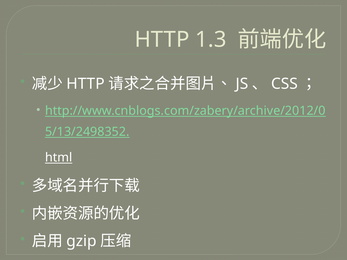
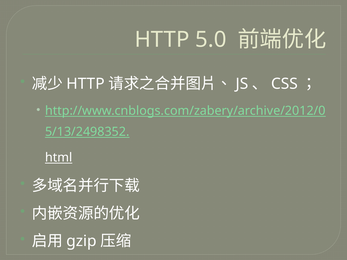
1.3: 1.3 -> 5.0
